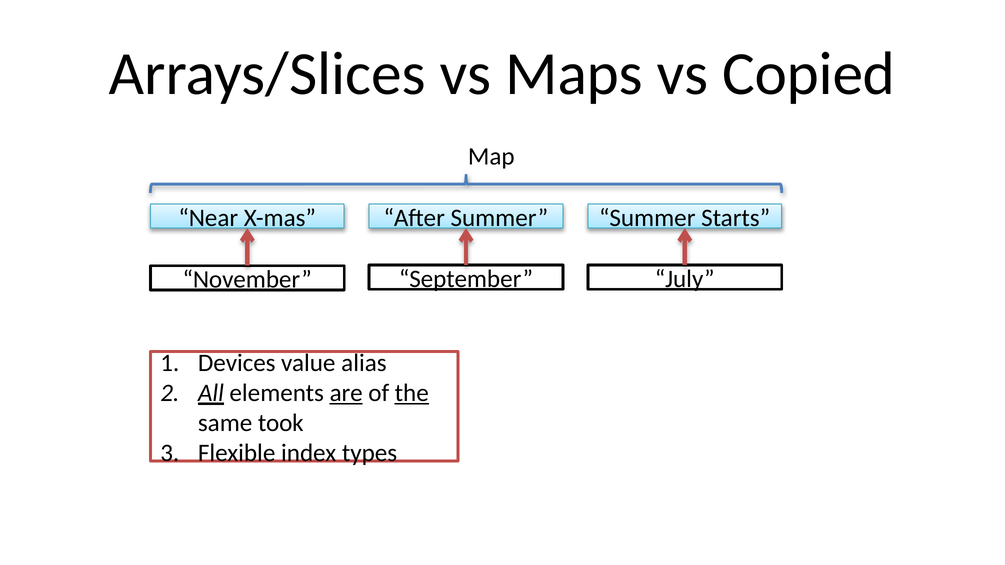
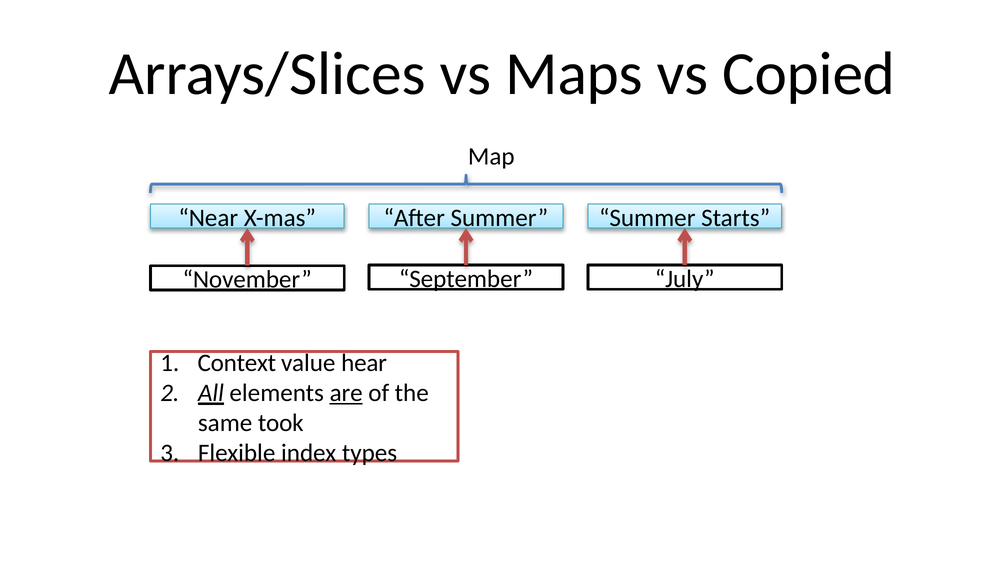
Devices: Devices -> Context
alias: alias -> hear
the underline: present -> none
